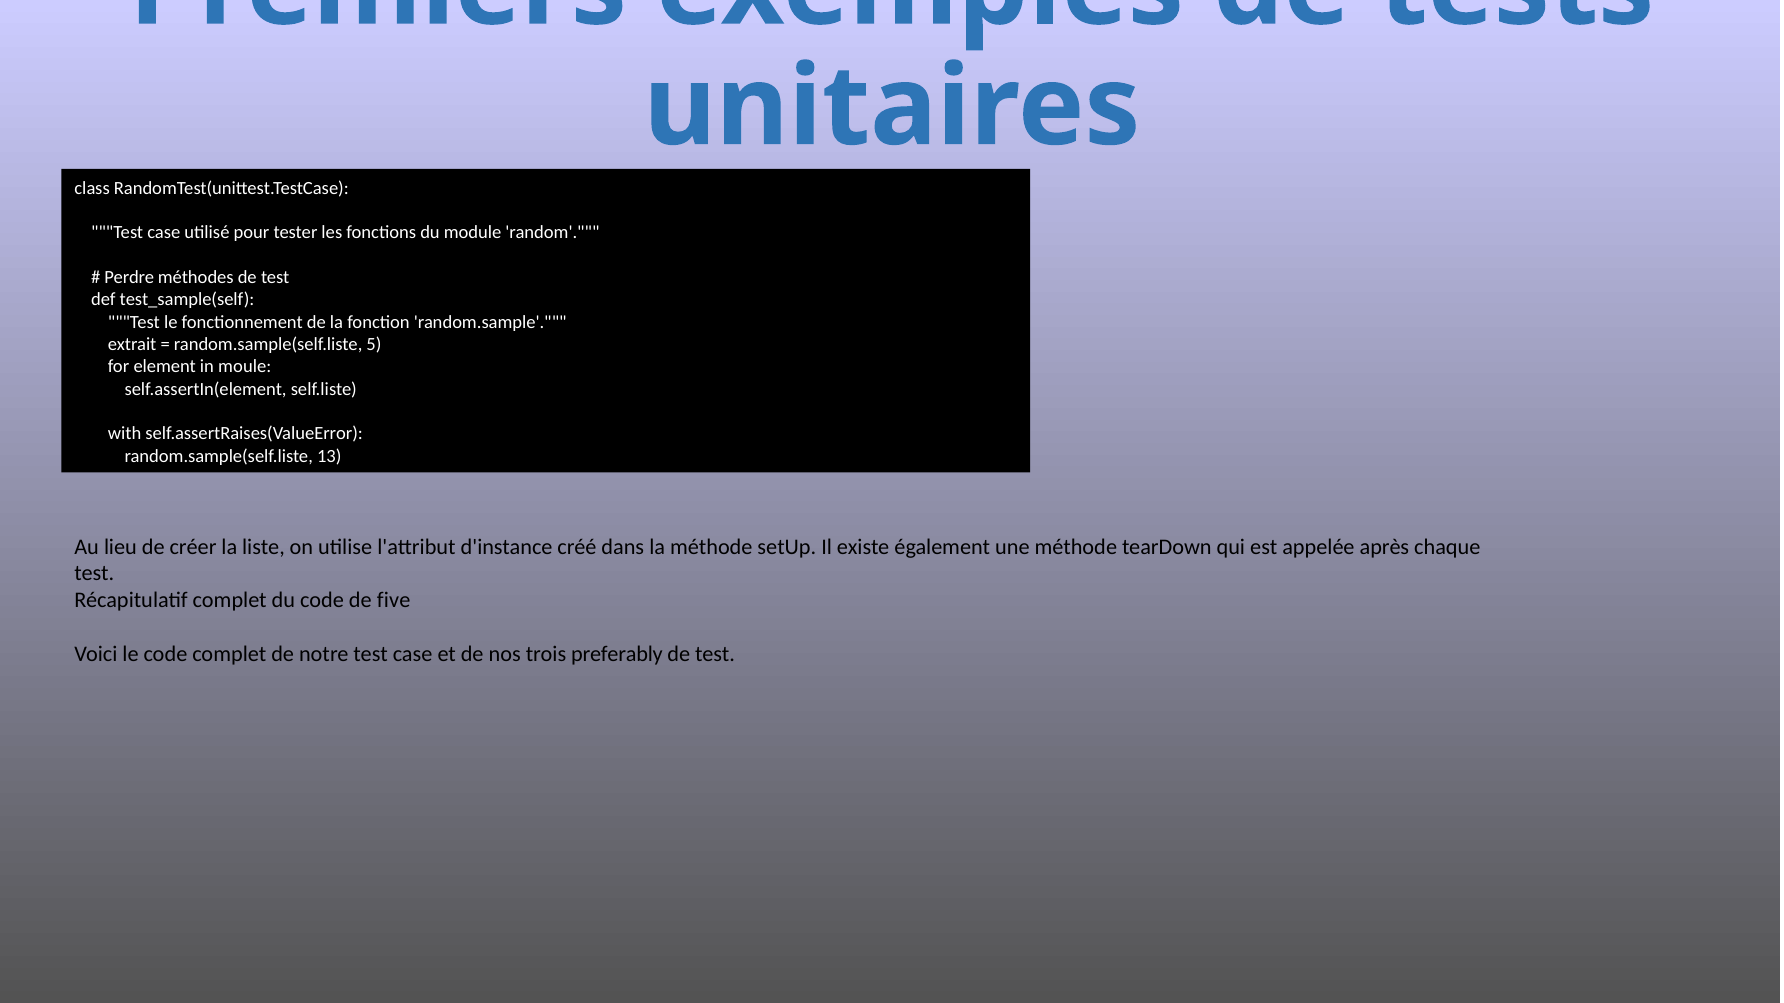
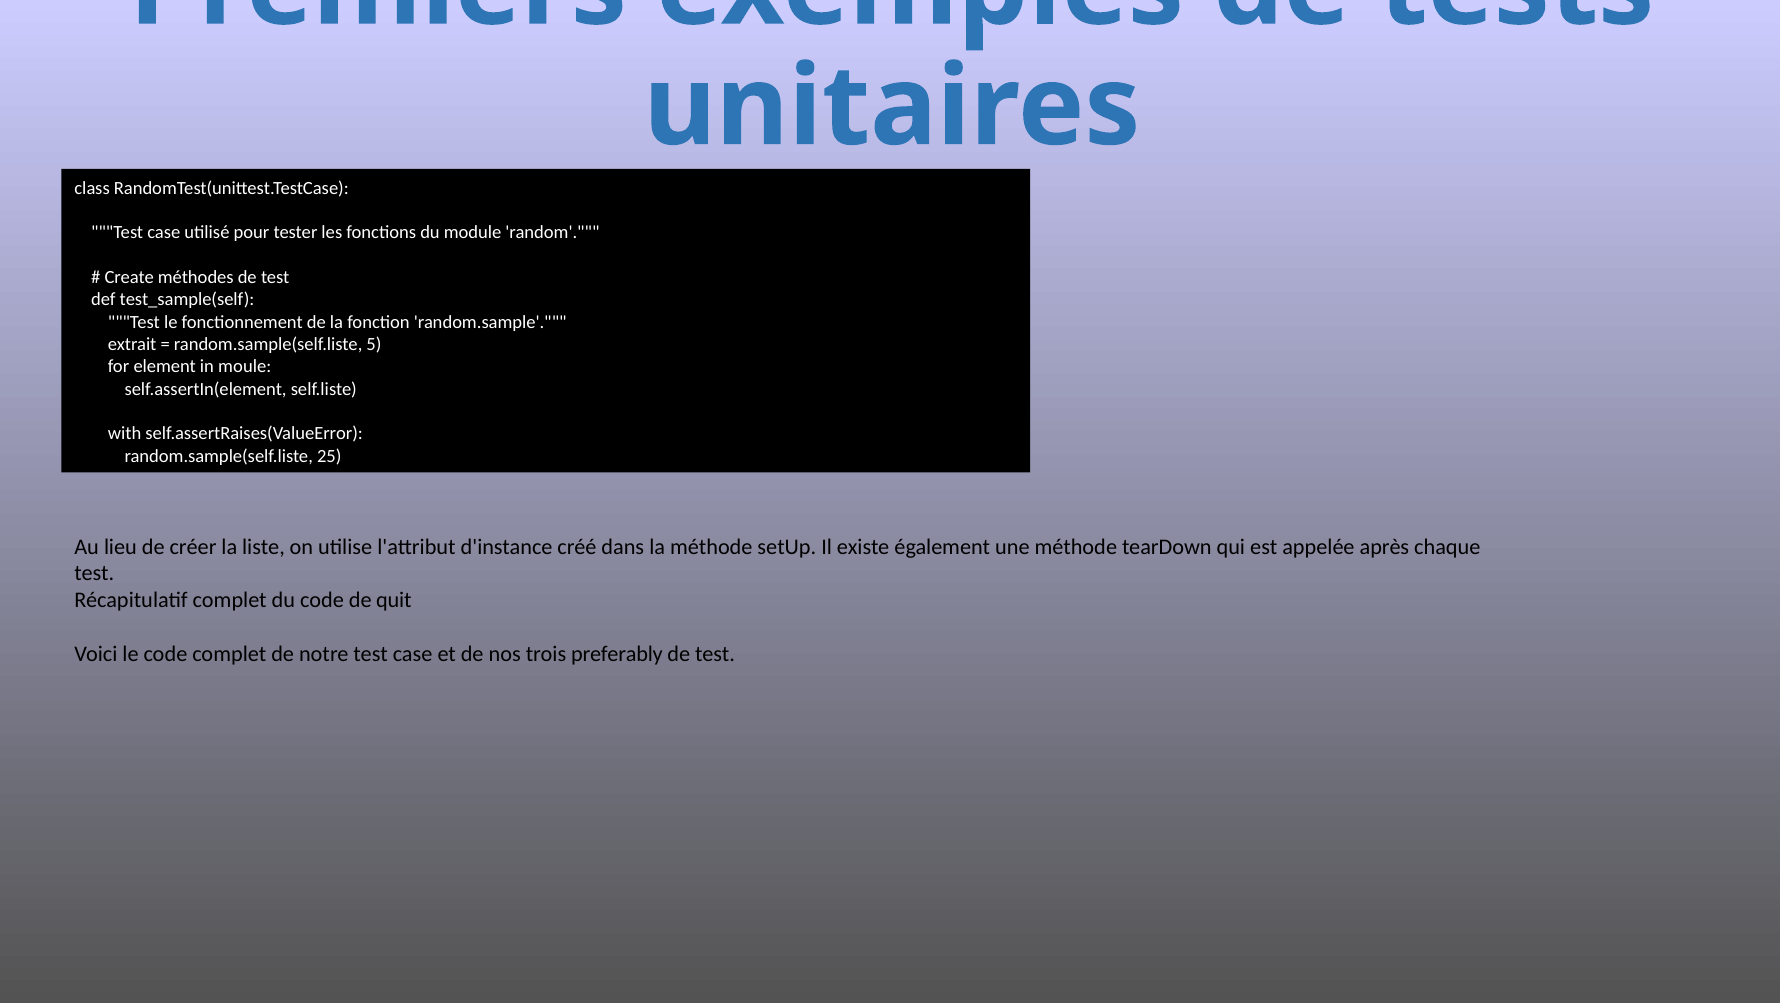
Perdre: Perdre -> Create
13: 13 -> 25
five: five -> quit
